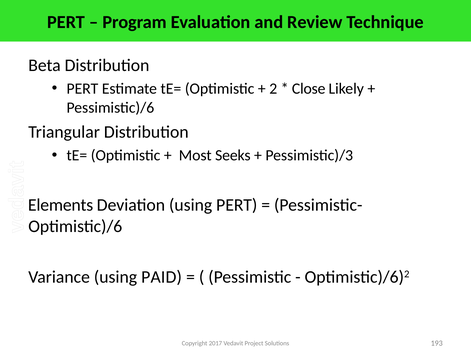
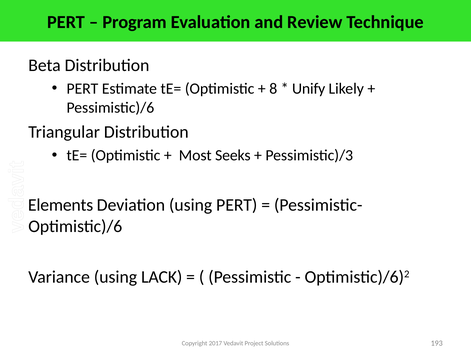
2: 2 -> 8
Close: Close -> Unify
PAID: PAID -> LACK
